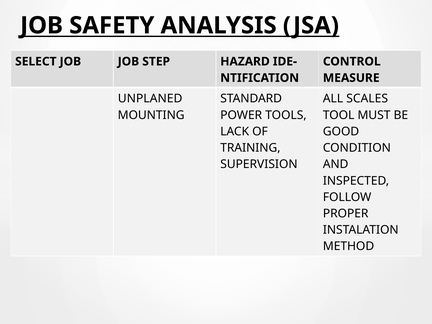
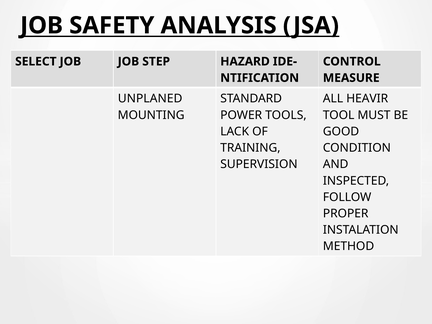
SCALES: SCALES -> HEAVIR
